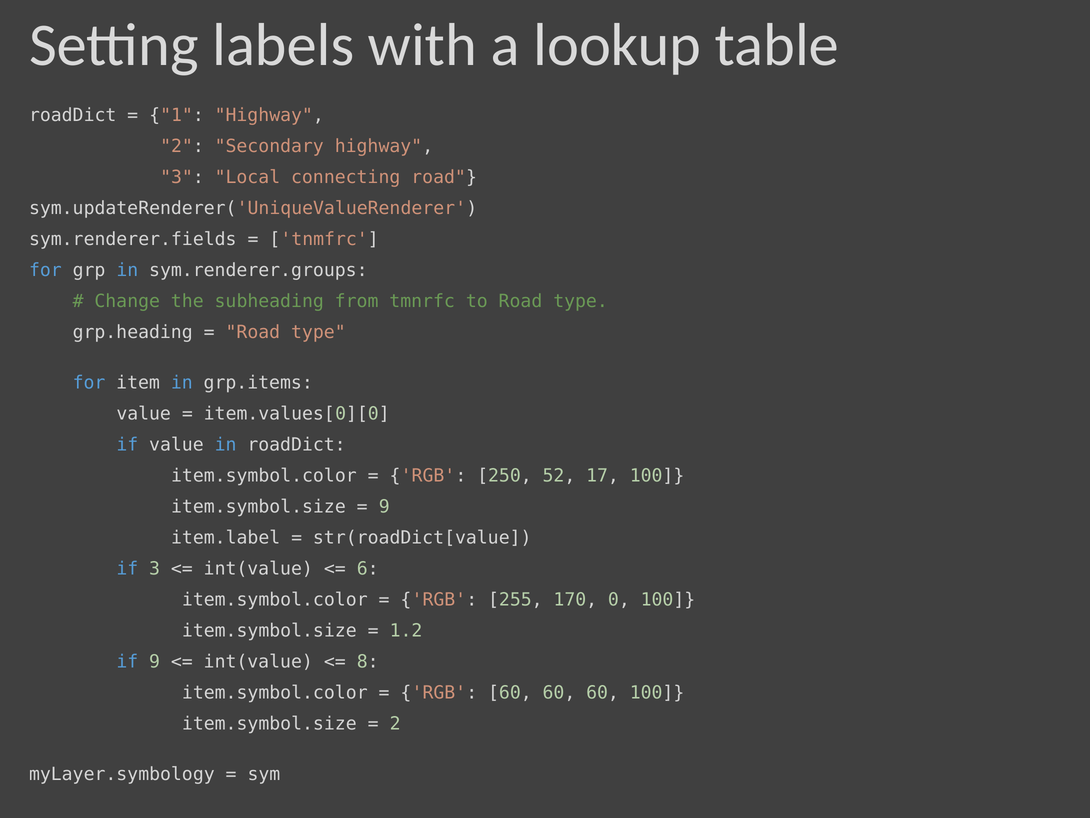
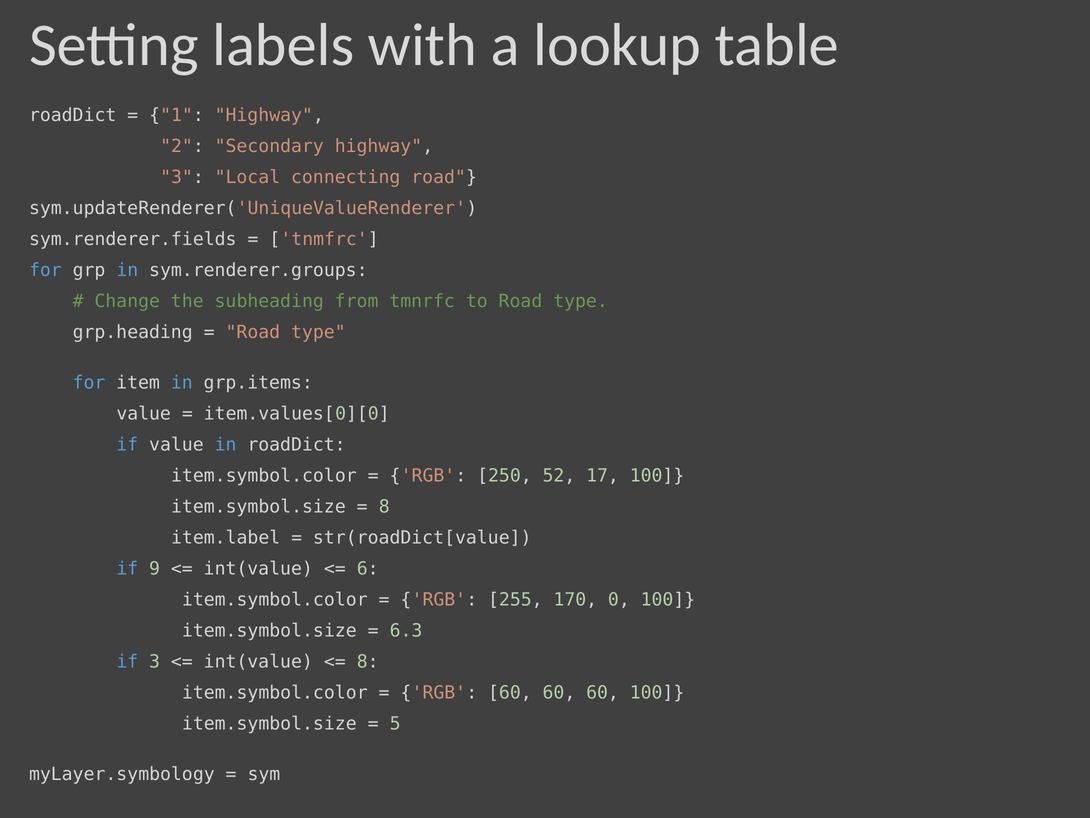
9 at (384, 506): 9 -> 8
if 3: 3 -> 9
1.2: 1.2 -> 6.3
if 9: 9 -> 3
2 at (395, 723): 2 -> 5
